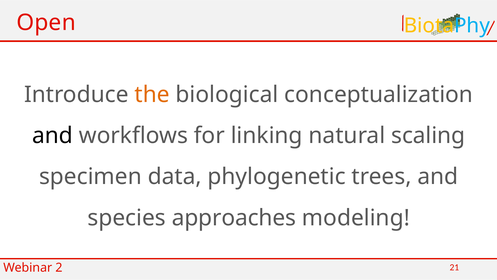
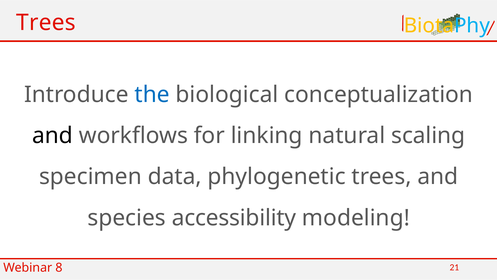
Open at (46, 23): Open -> Trees
the colour: orange -> blue
approaches: approaches -> accessibility
2: 2 -> 8
